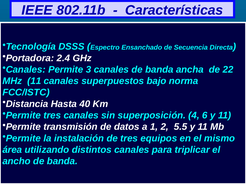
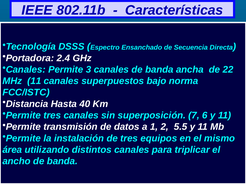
4: 4 -> 7
